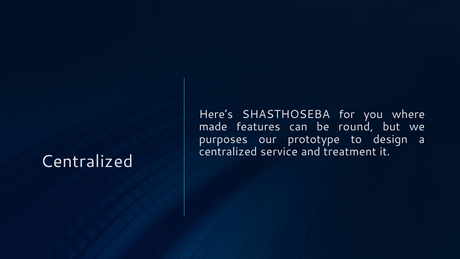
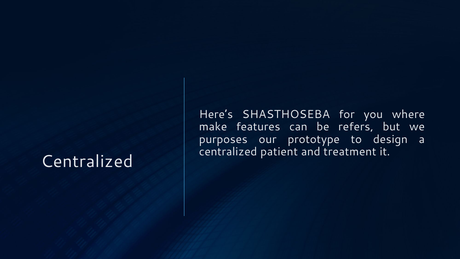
made: made -> make
round: round -> refers
service: service -> patient
